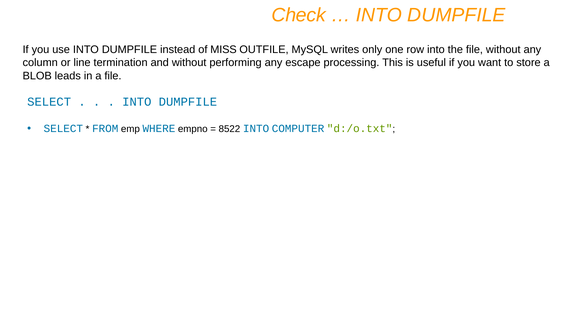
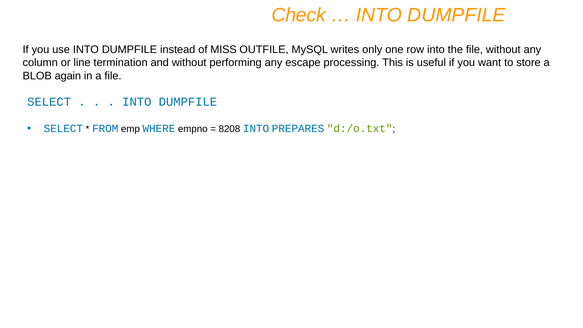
leads: leads -> again
8522: 8522 -> 8208
COMPUTER: COMPUTER -> PREPARES
